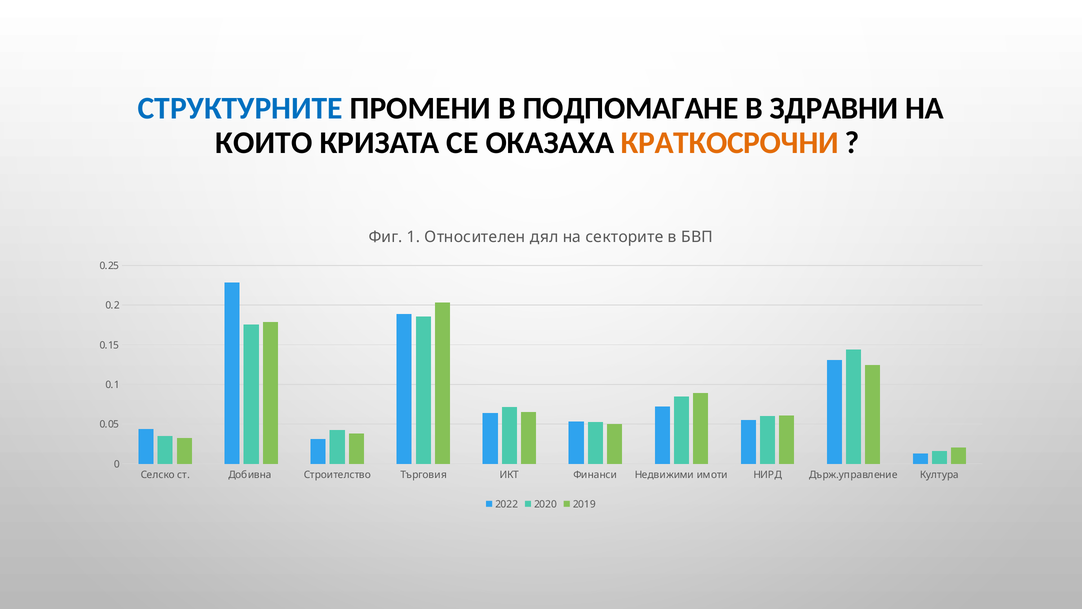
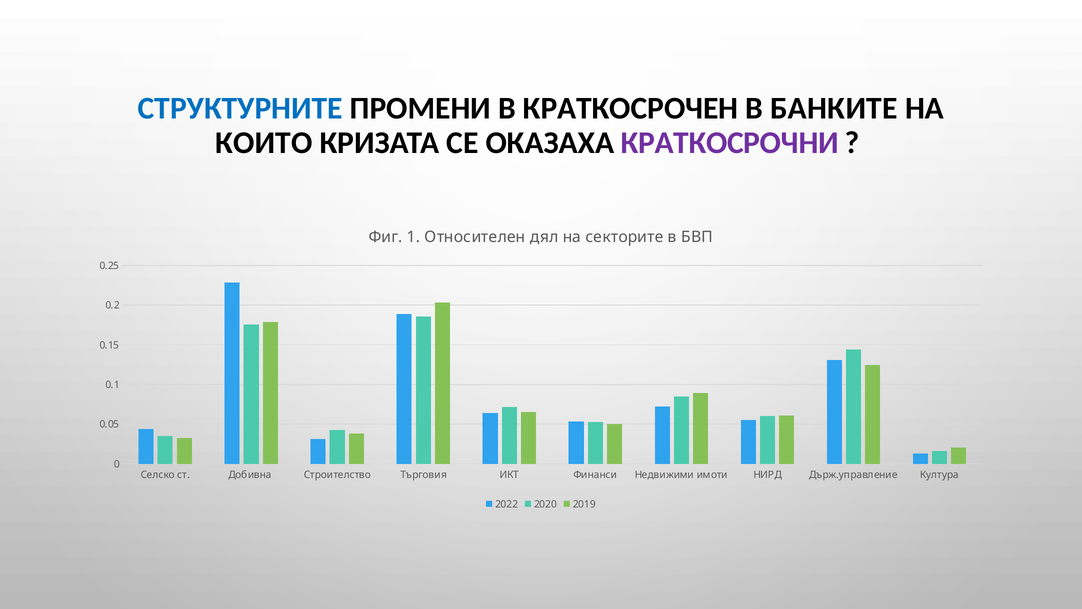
ПОДПОМАГАНЕ: ПОДПОМАГАНЕ -> КРАТКОСРОЧЕН
ЗДРАВНИ: ЗДРАВНИ -> БАНКИТЕ
КРАТКОСРОЧНИ colour: orange -> purple
